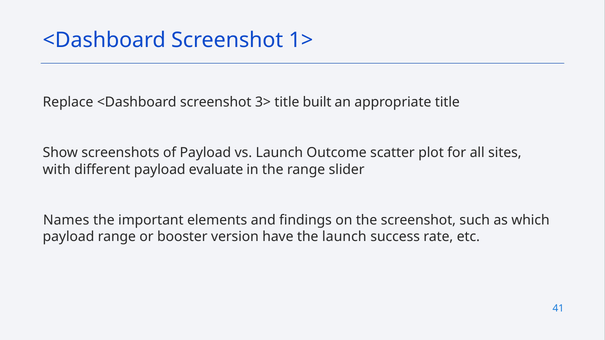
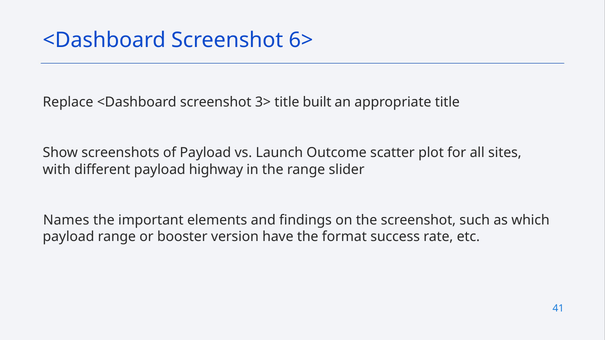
1>: 1> -> 6>
evaluate: evaluate -> highway
the launch: launch -> format
